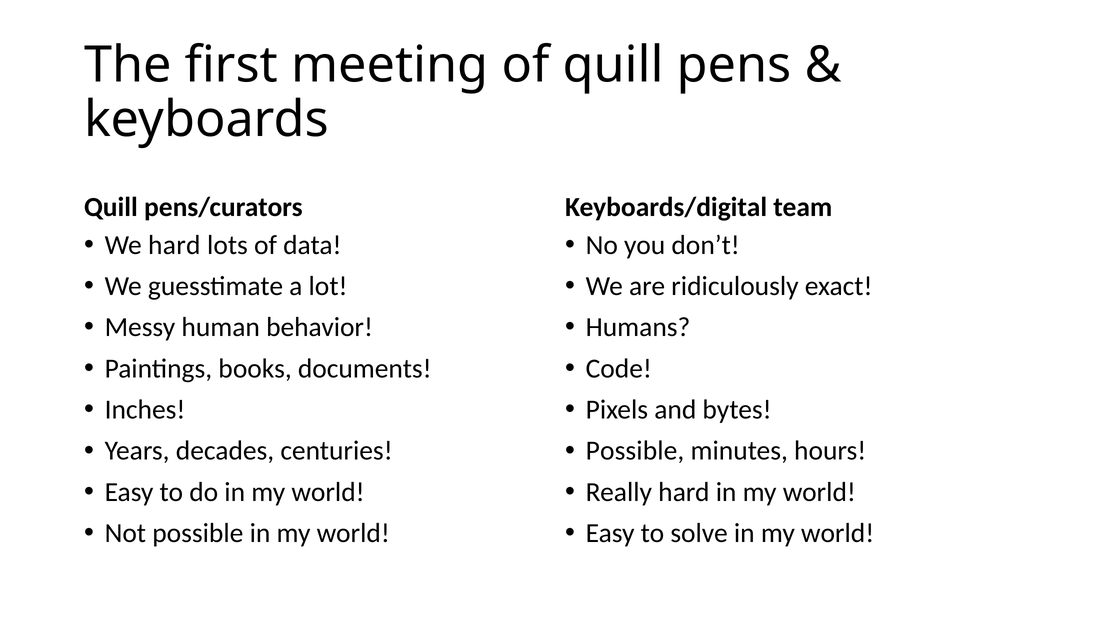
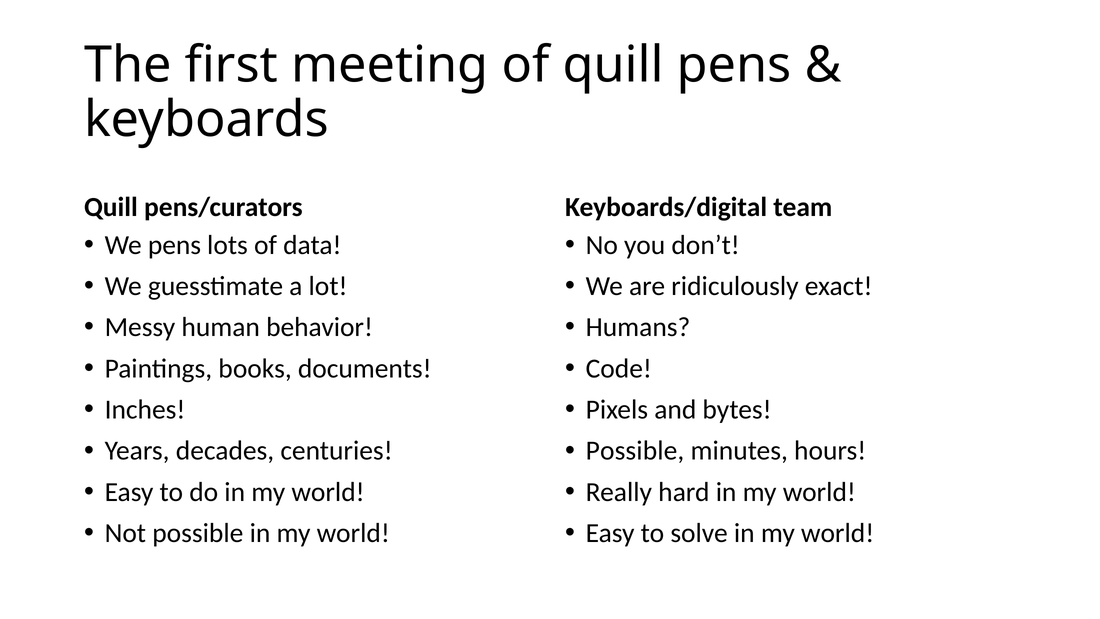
We hard: hard -> pens
